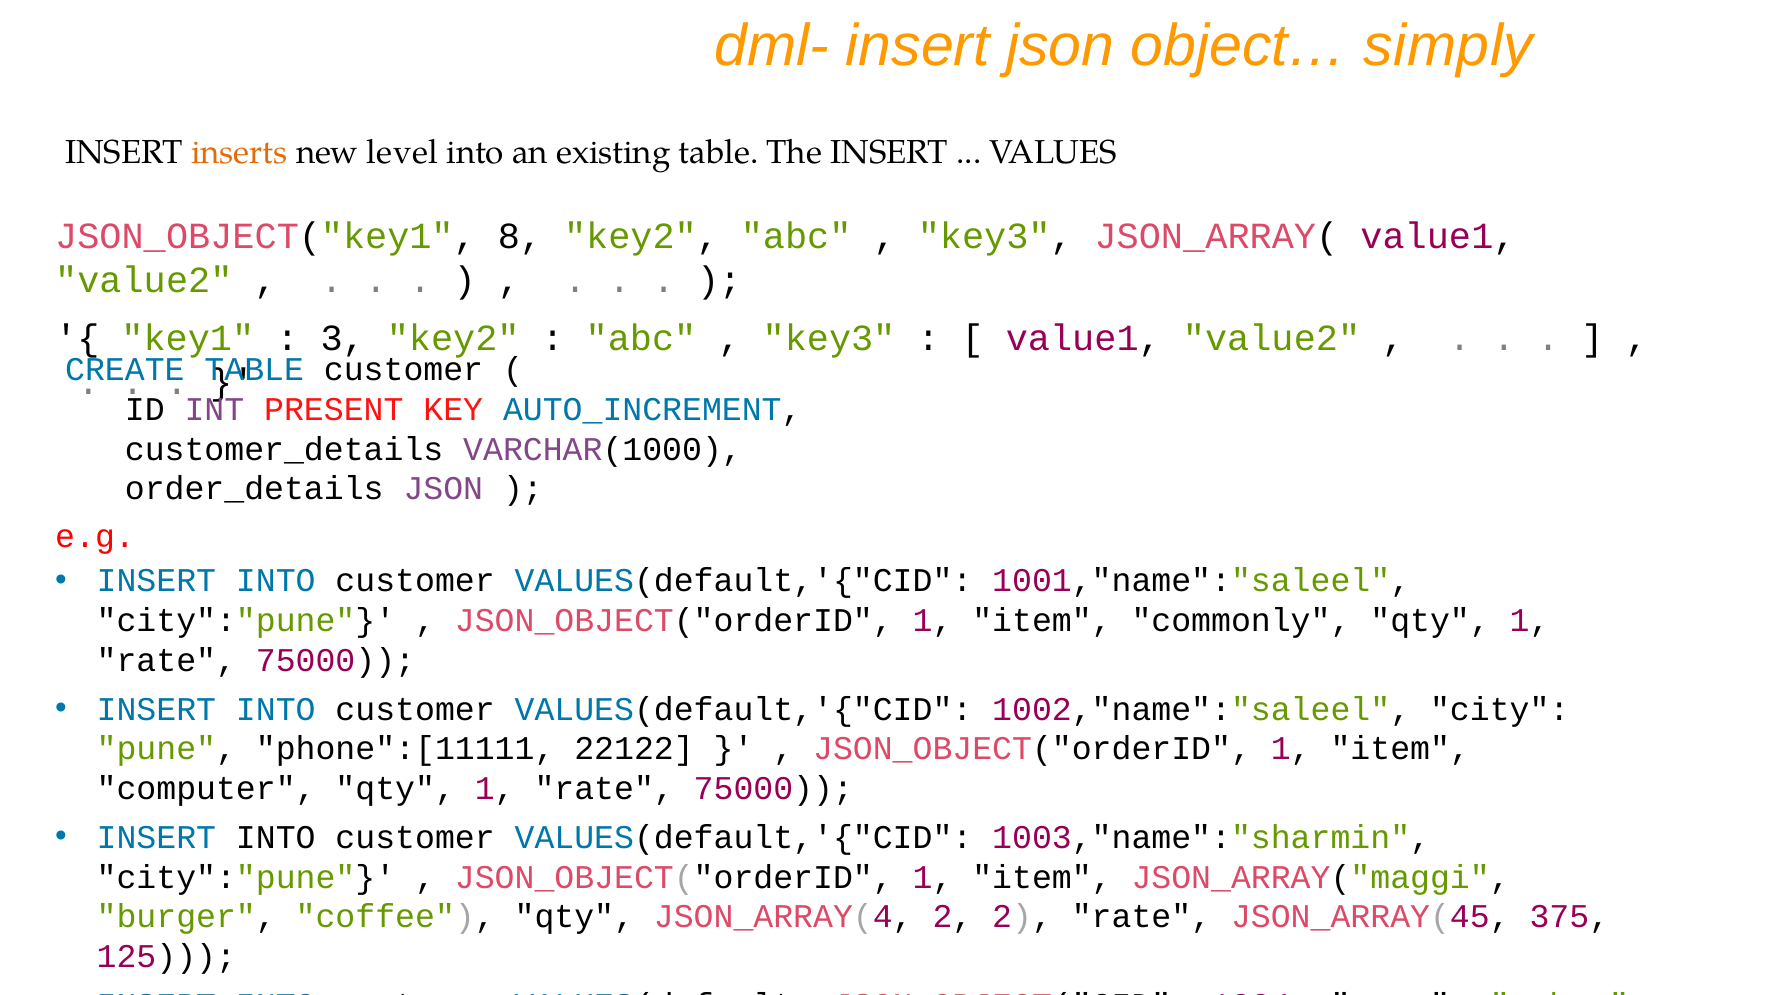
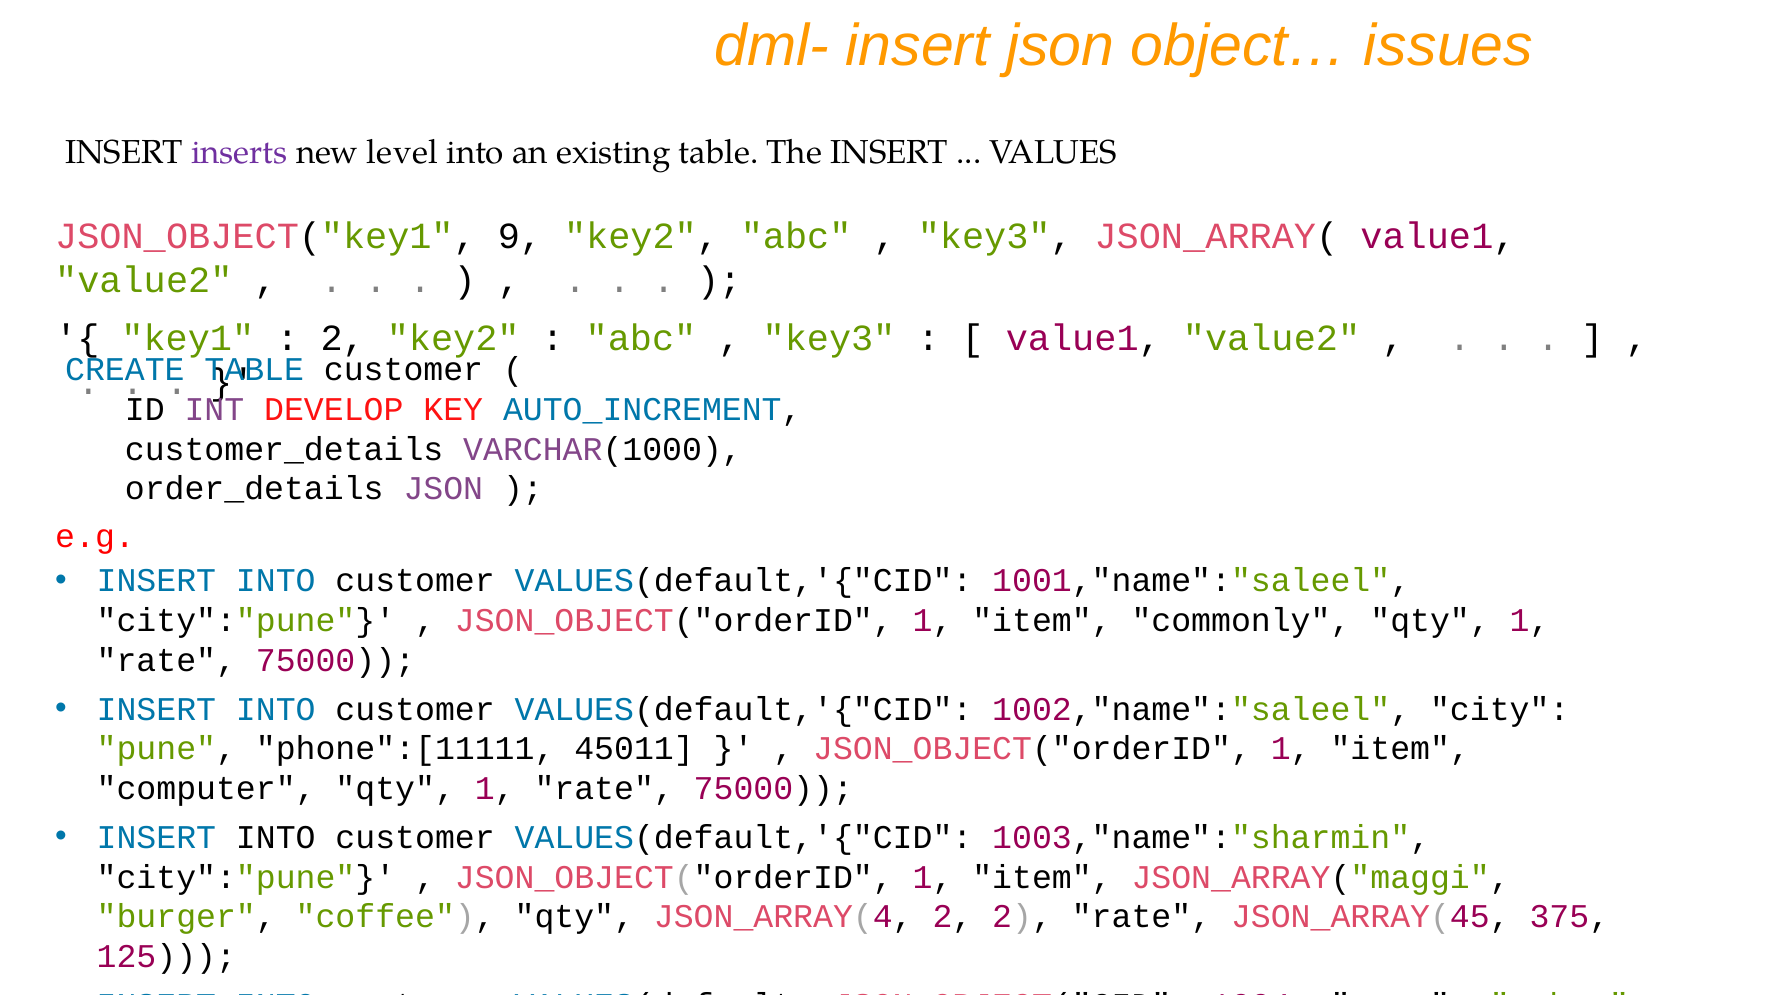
simply: simply -> issues
inserts colour: orange -> purple
8: 8 -> 9
3 at (343, 338): 3 -> 2
PRESENT: PRESENT -> DEVELOP
22122: 22122 -> 45011
